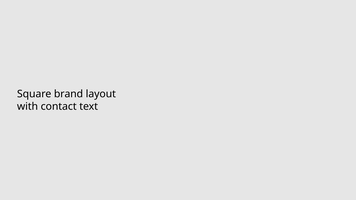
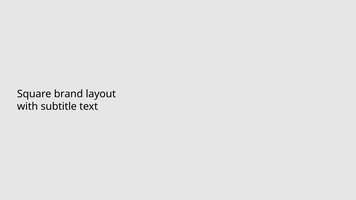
contact: contact -> subtitle
